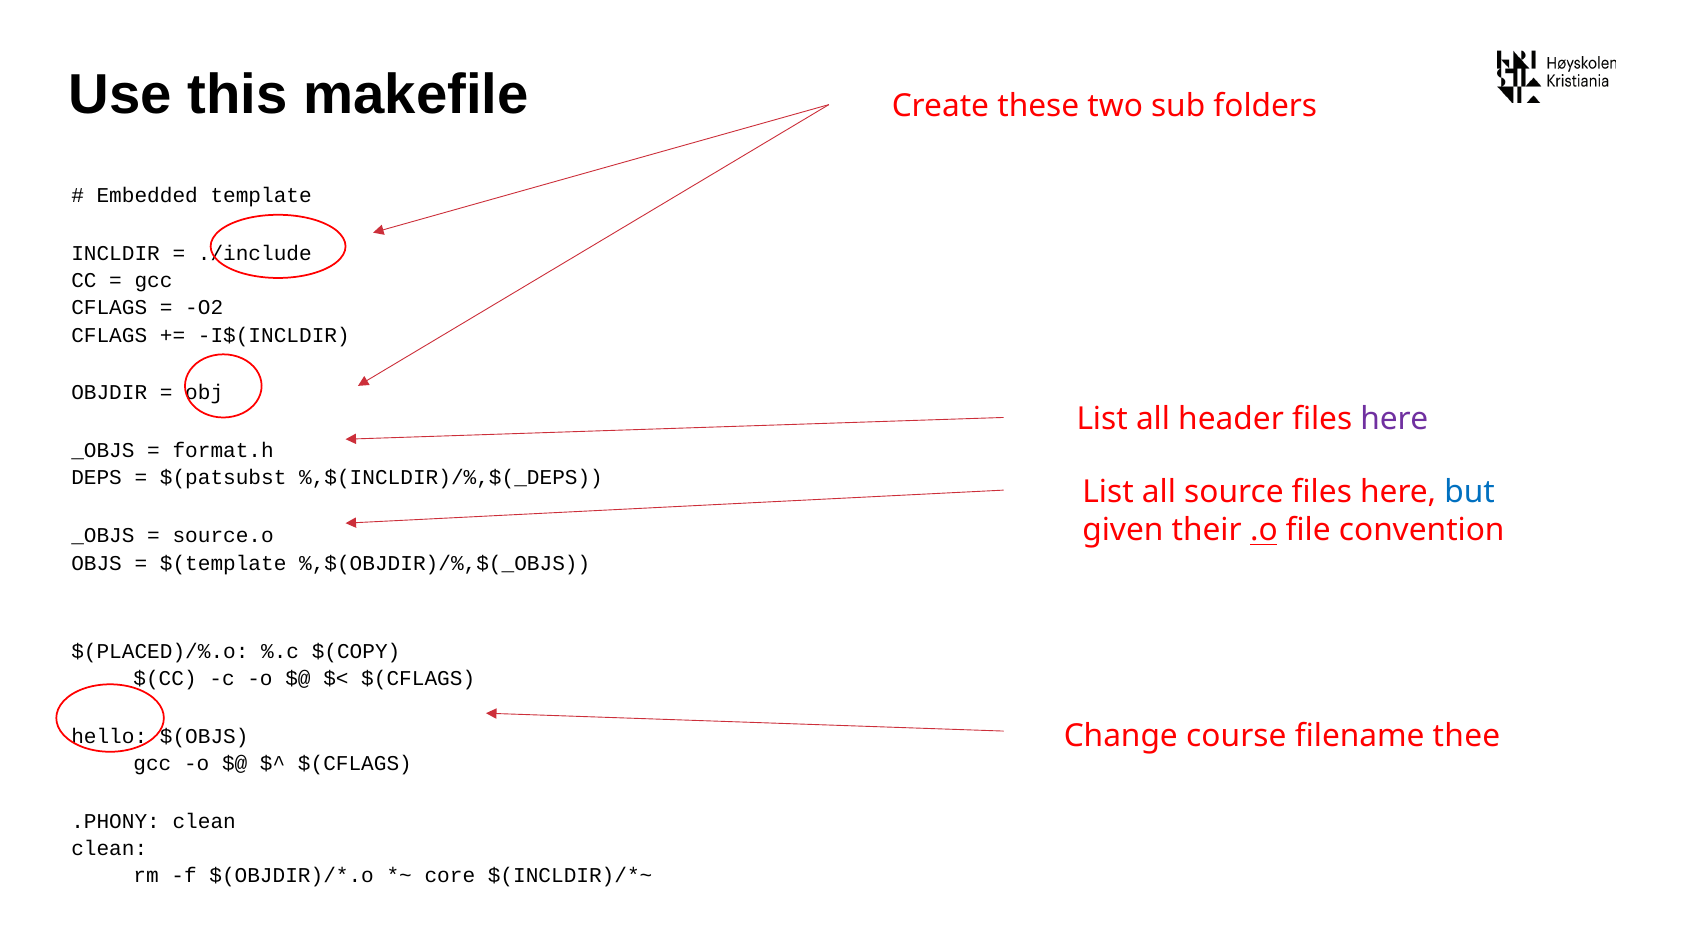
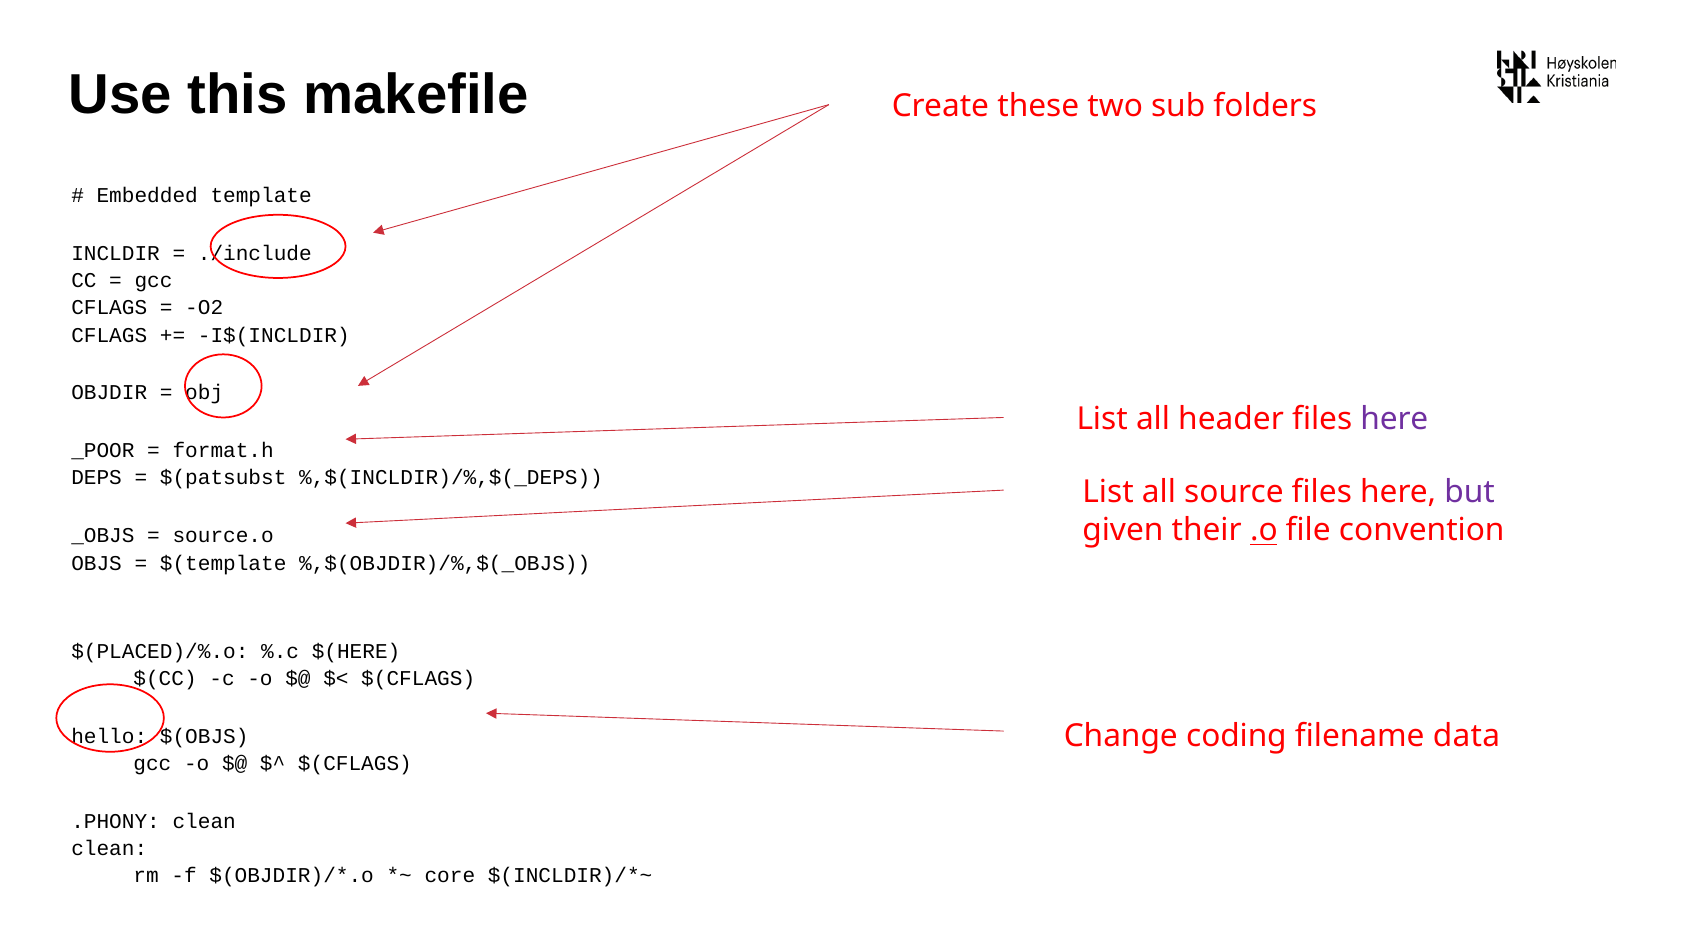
_OBJS at (103, 451): _OBJS -> _POOR
but colour: blue -> purple
$(COPY: $(COPY -> $(HERE
course: course -> coding
thee: thee -> data
